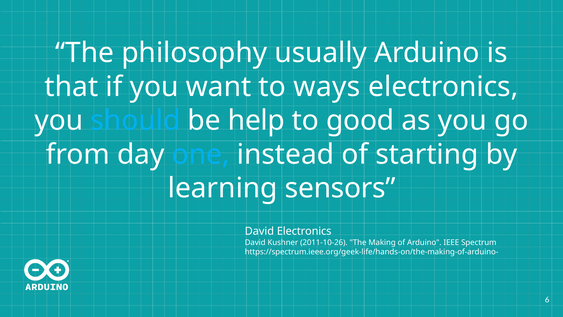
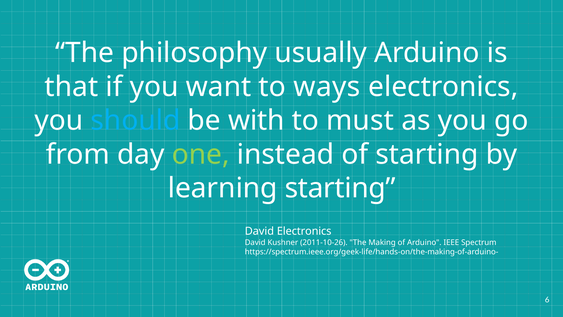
help: help -> with
good: good -> must
one colour: light blue -> light green
learning sensors: sensors -> starting
